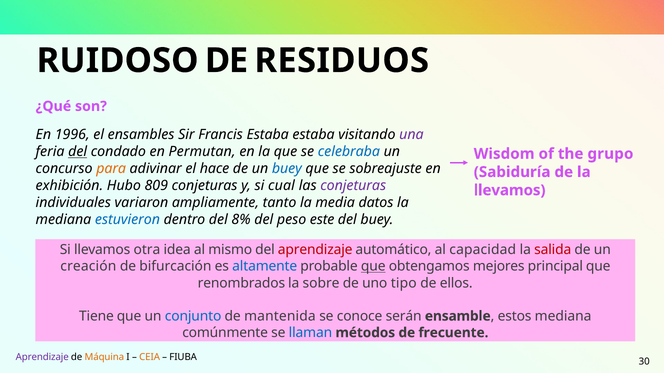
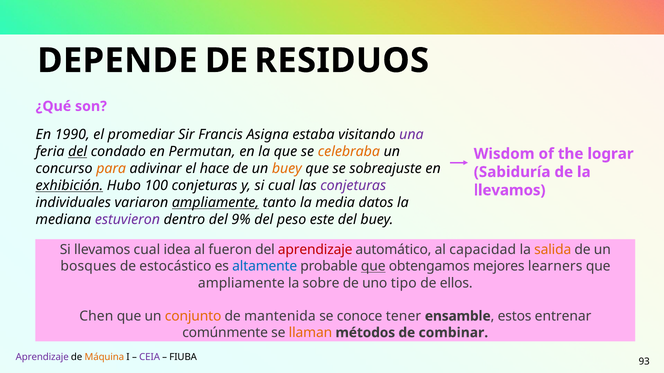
RUIDOSO: RUIDOSO -> DEPENDE
1996: 1996 -> 1990
ensambles: ensambles -> promediar
Francis Estaba: Estaba -> Asigna
celebraba colour: blue -> orange
grupo: grupo -> lograr
buey at (287, 169) colour: blue -> orange
exhibición underline: none -> present
809: 809 -> 100
ampliamente at (215, 203) underline: none -> present
estuvieron colour: blue -> purple
8%: 8% -> 9%
llevamos otra: otra -> cual
mismo: mismo -> fueron
salida colour: red -> orange
creación: creación -> bosques
bifurcación: bifurcación -> estocástico
principal: principal -> learners
renombrados at (241, 283): renombrados -> ampliamente
Tiene: Tiene -> Chen
conjunto colour: blue -> orange
serán: serán -> tener
estos mediana: mediana -> entrenar
llaman colour: blue -> orange
frecuente: frecuente -> combinar
CEIA colour: orange -> purple
30: 30 -> 93
